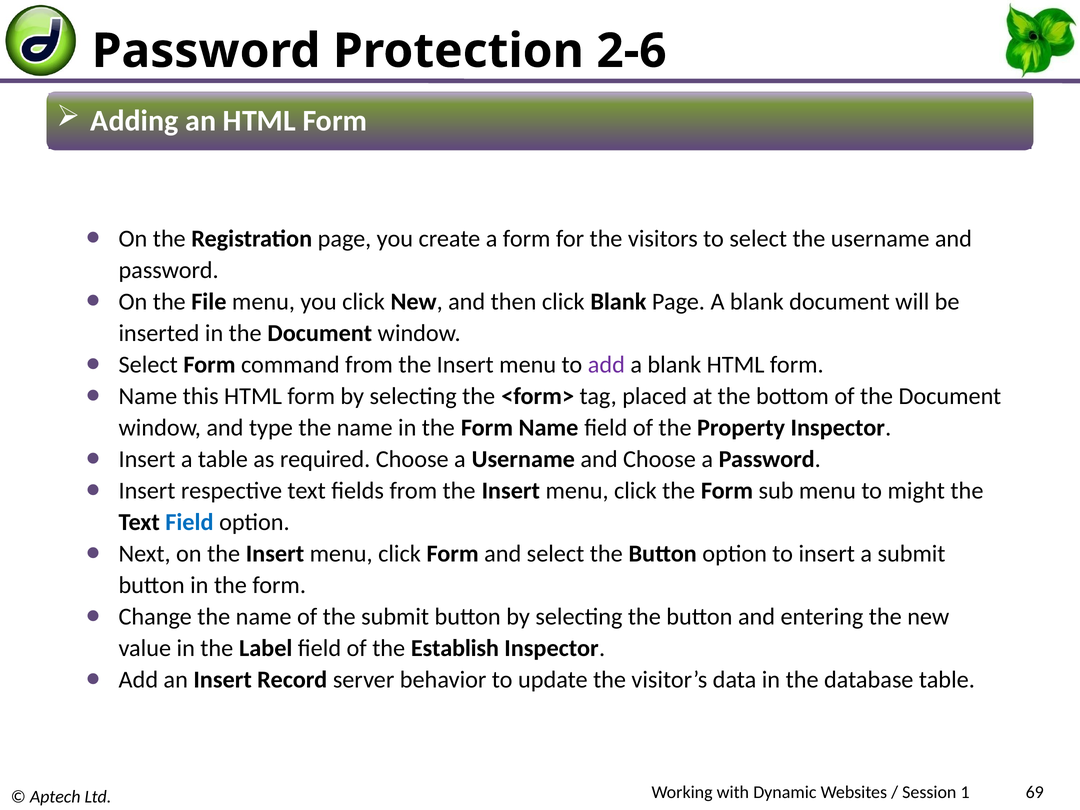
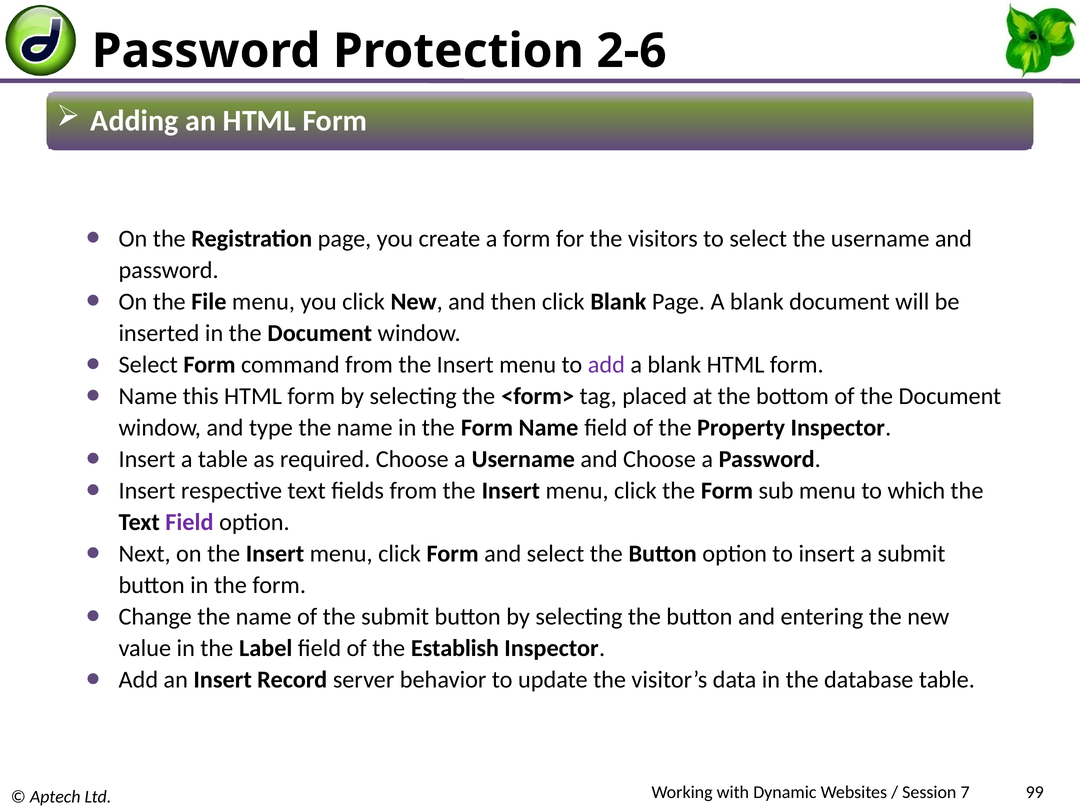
might: might -> which
Field at (189, 522) colour: blue -> purple
1: 1 -> 7
69: 69 -> 99
